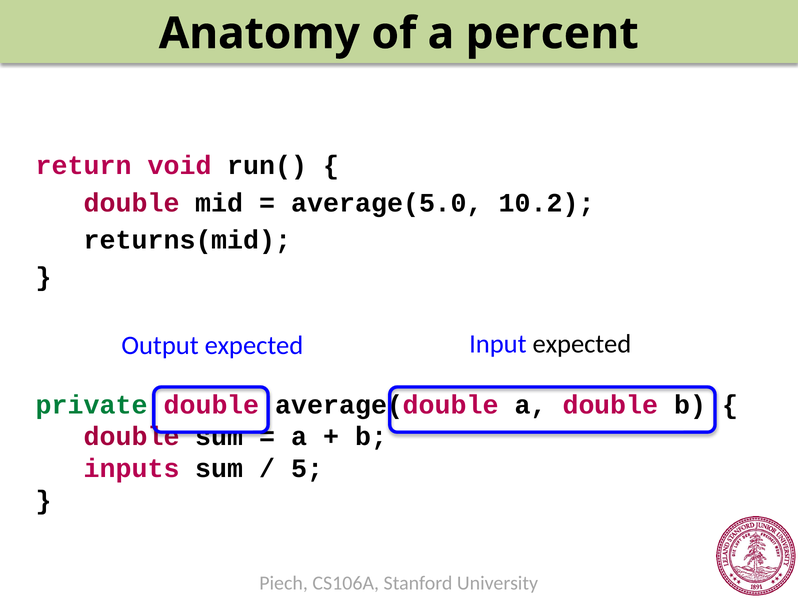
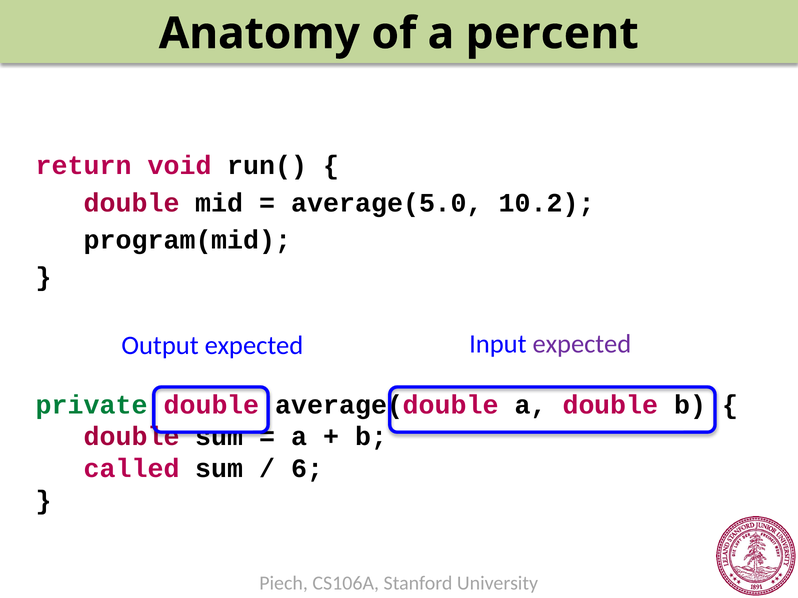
returns(mid: returns(mid -> program(mid
expected at (582, 344) colour: black -> purple
inputs: inputs -> called
5: 5 -> 6
